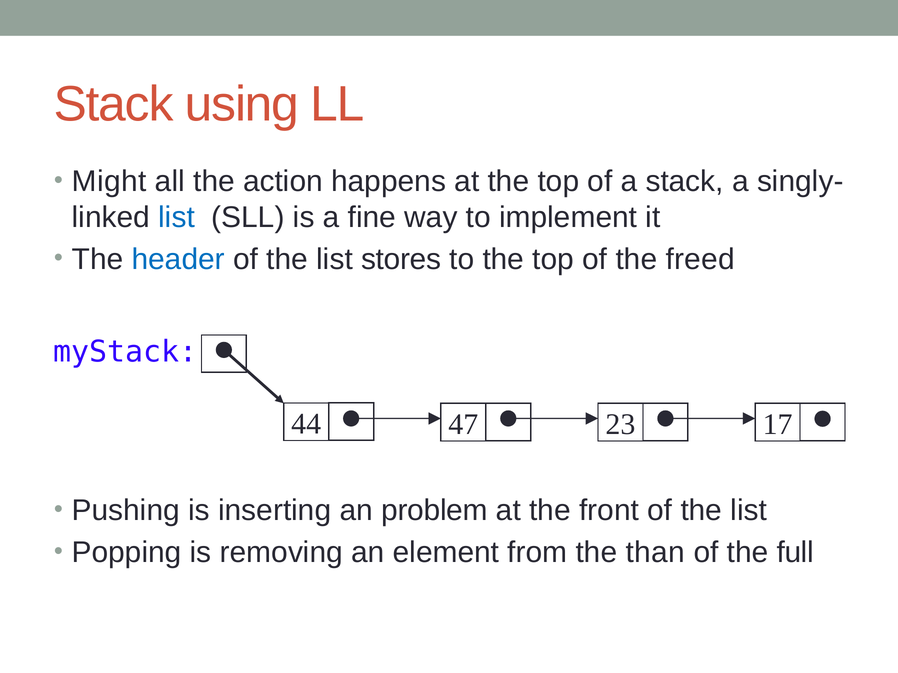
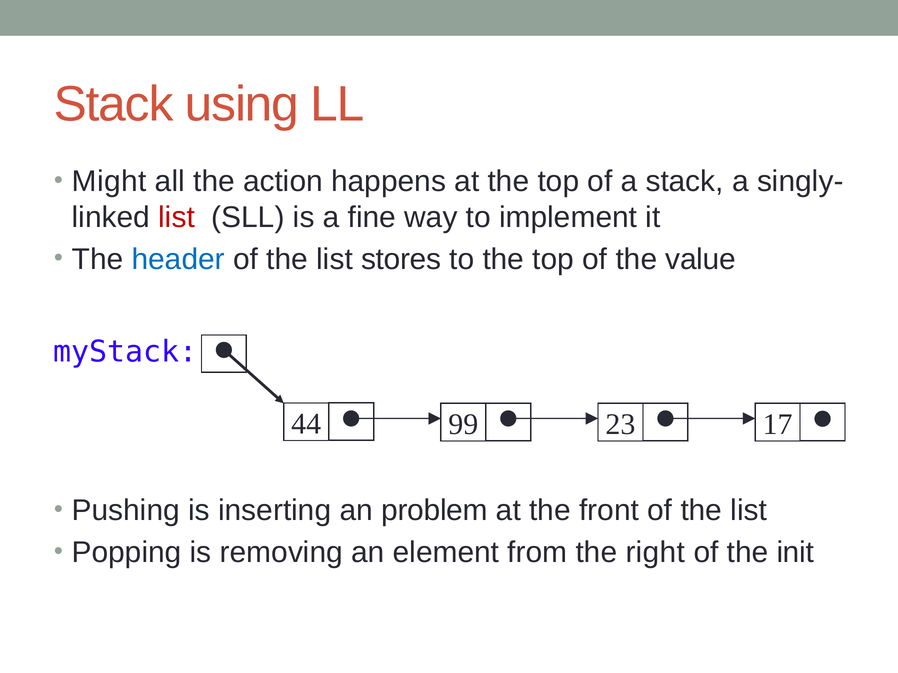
list at (177, 218) colour: blue -> red
freed: freed -> value
47: 47 -> 99
than: than -> right
full: full -> init
